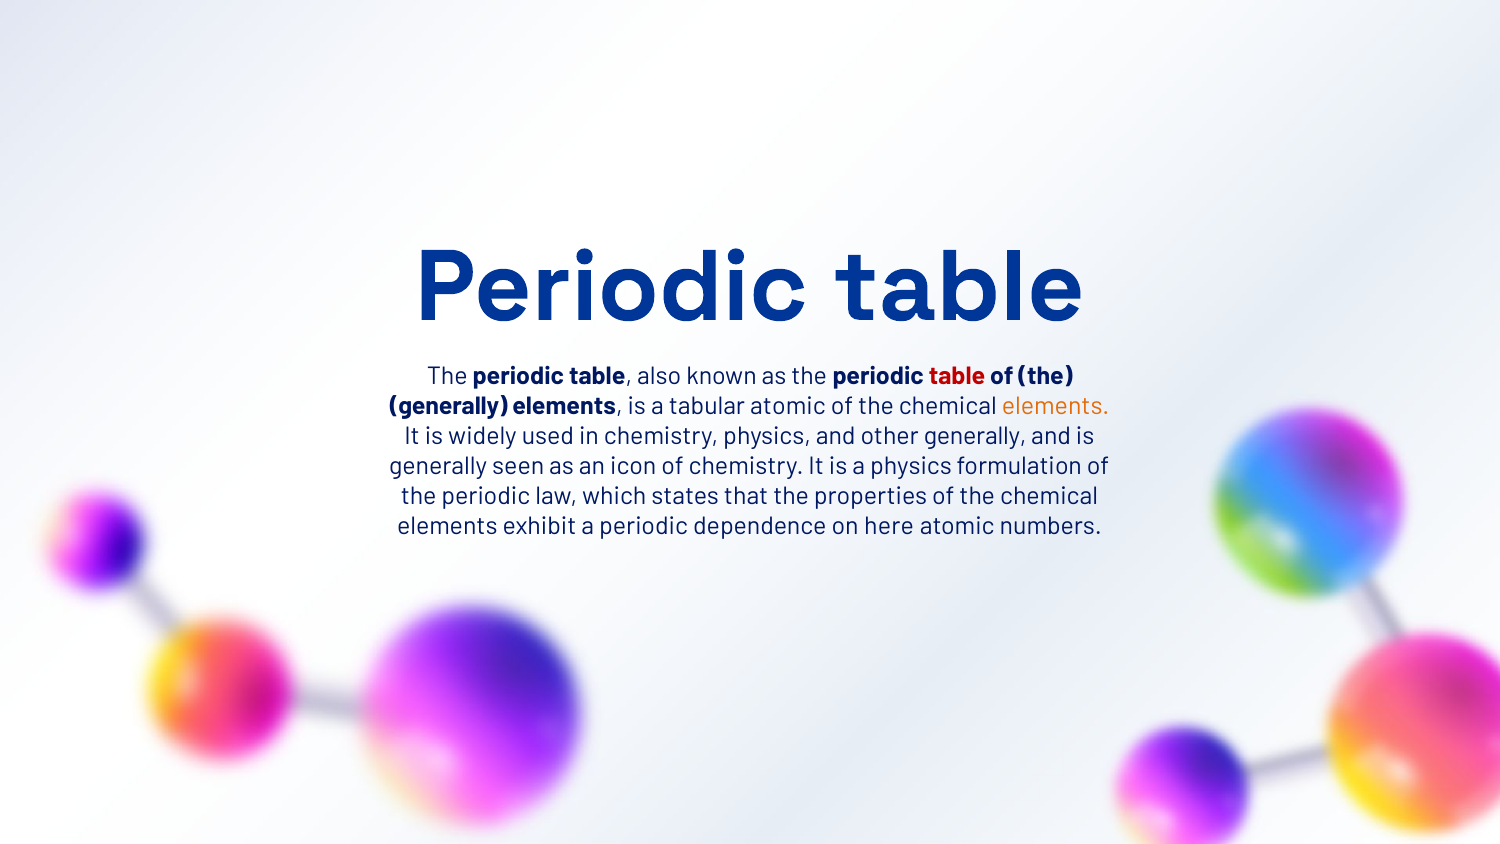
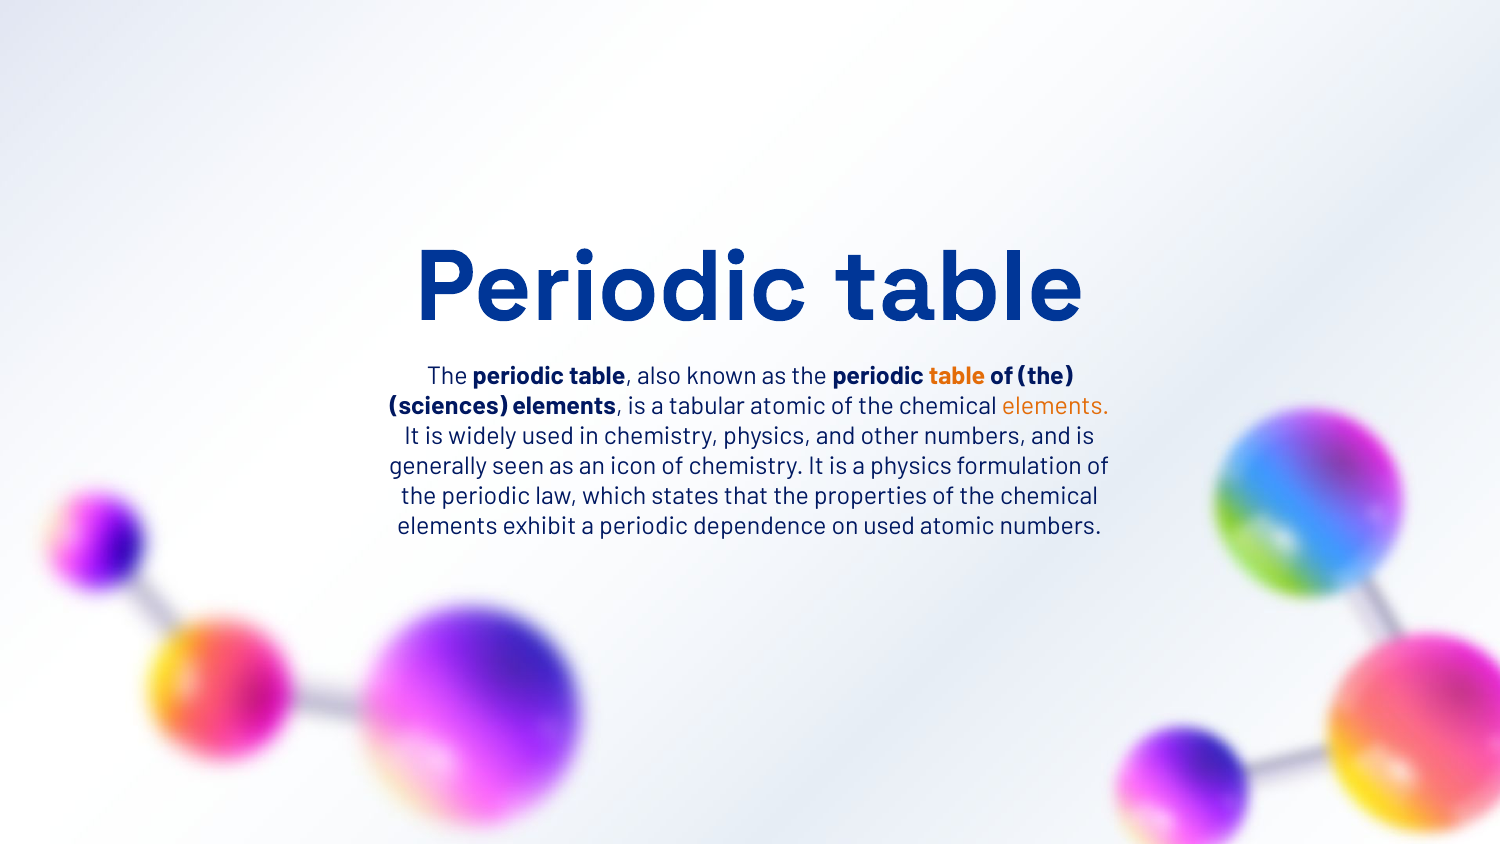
table at (957, 376) colour: red -> orange
generally at (449, 406): generally -> sciences
other generally: generally -> numbers
on here: here -> used
